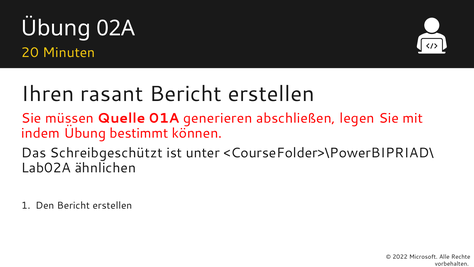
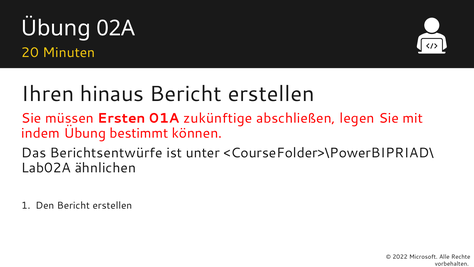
rasant: rasant -> hinaus
Quelle: Quelle -> Ersten
generieren: generieren -> zukünftige
Schreibgeschützt: Schreibgeschützt -> Berichtsentwürfe
